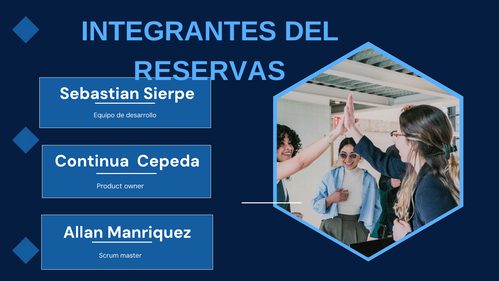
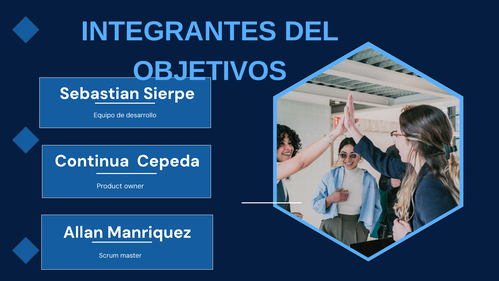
RESERVAS: RESERVAS -> OBJETIVOS
